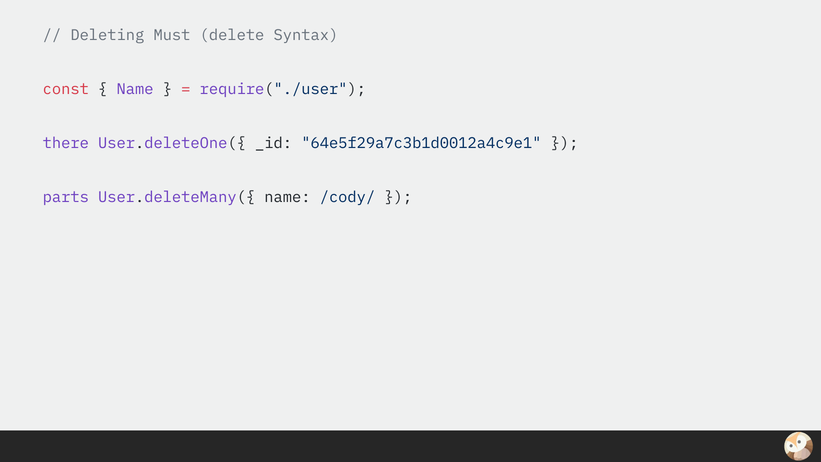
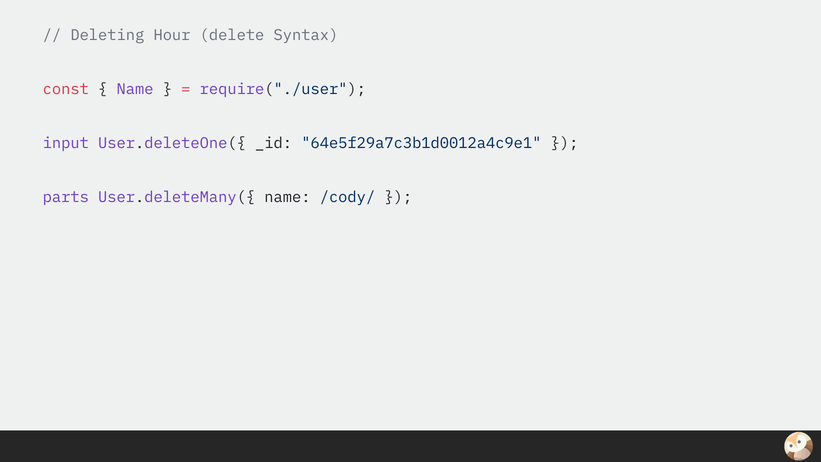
Must: Must -> Hour
there: there -> input
